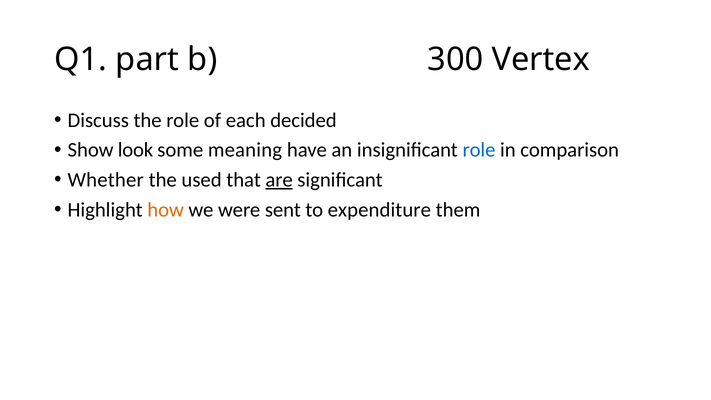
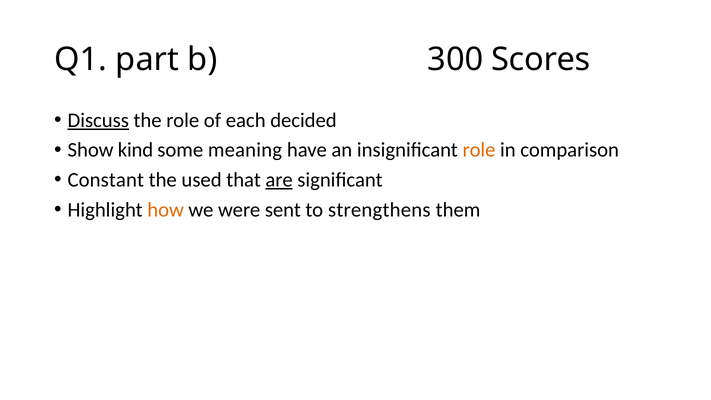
Vertex: Vertex -> Scores
Discuss underline: none -> present
look: look -> kind
role at (479, 150) colour: blue -> orange
Whether: Whether -> Constant
expenditure: expenditure -> strengthens
